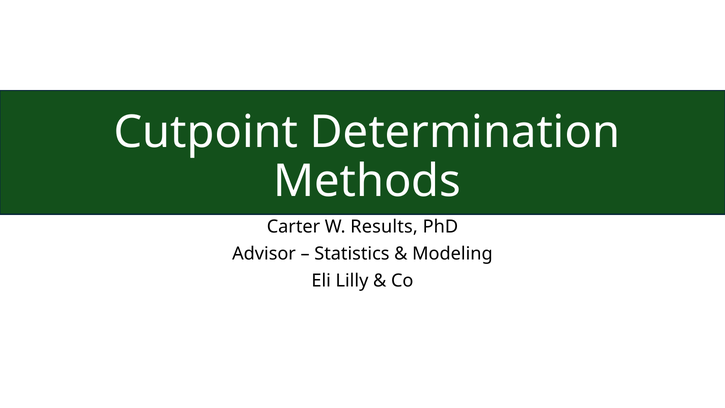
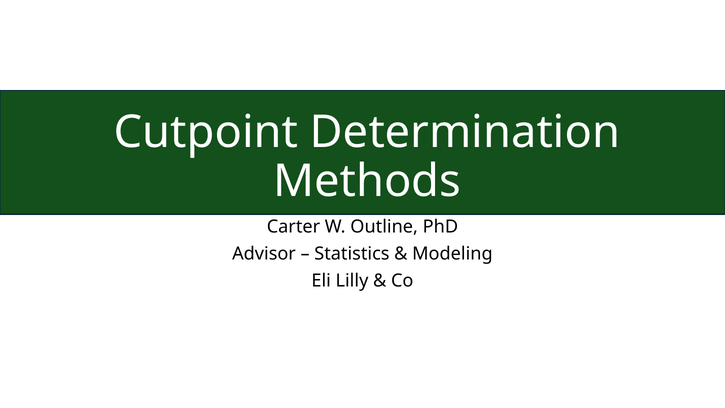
Results: Results -> Outline
